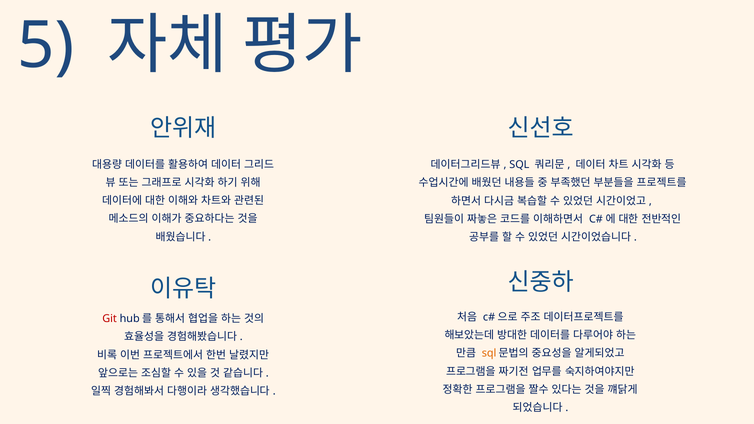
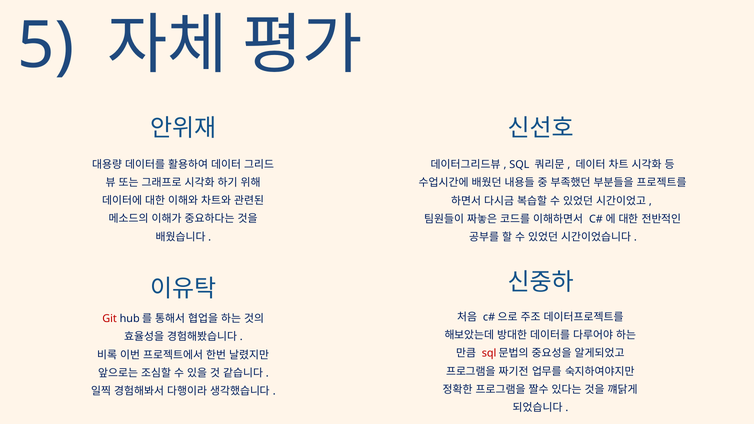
sql at (489, 353) colour: orange -> red
